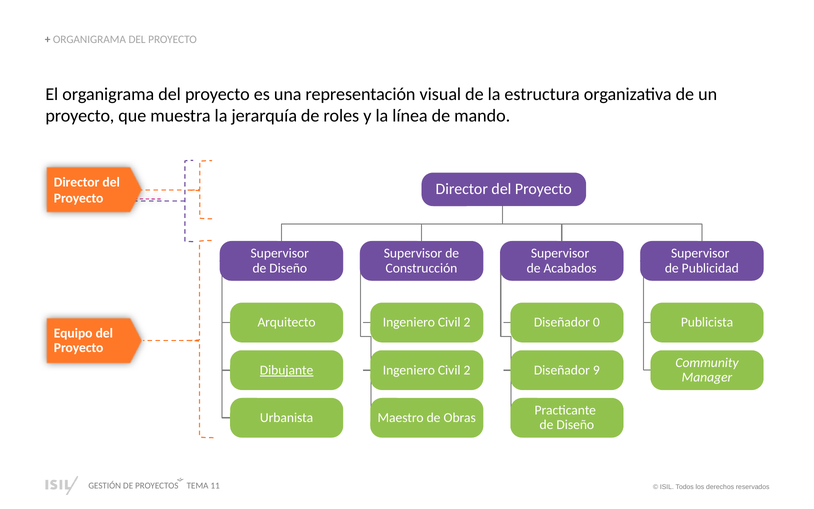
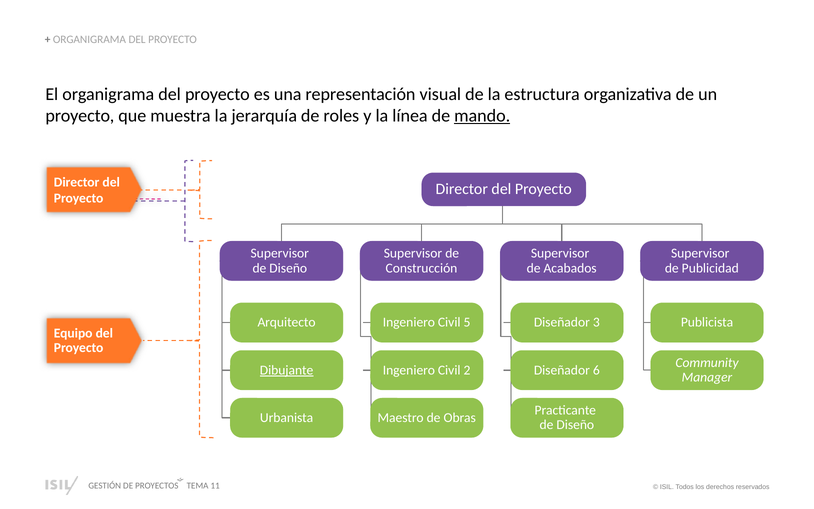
mando underline: none -> present
2 at (467, 322): 2 -> 5
0: 0 -> 3
9: 9 -> 6
